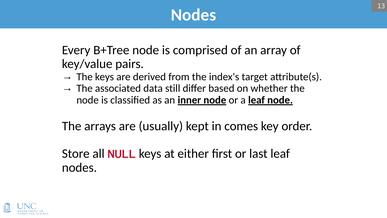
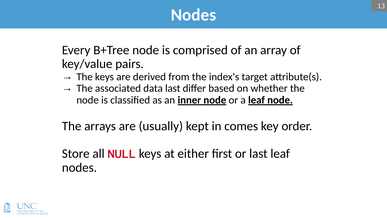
data still: still -> last
